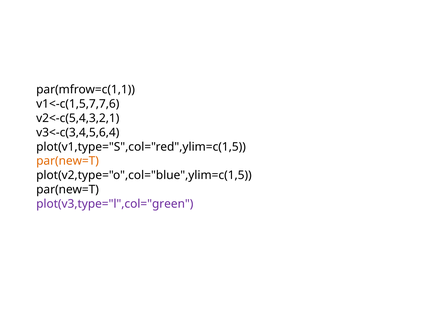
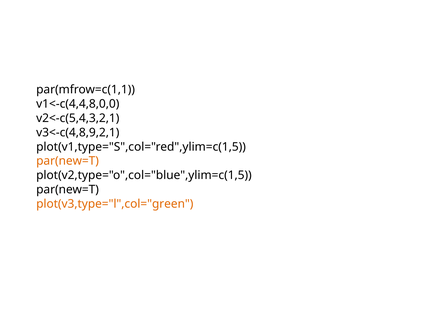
v1<-c(1,5,7,7,6: v1<-c(1,5,7,7,6 -> v1<-c(4,4,8,0,0
v3<-c(3,4,5,6,4: v3<-c(3,4,5,6,4 -> v3<-c(4,8,9,2,1
plot(v3,type="l",col="green colour: purple -> orange
